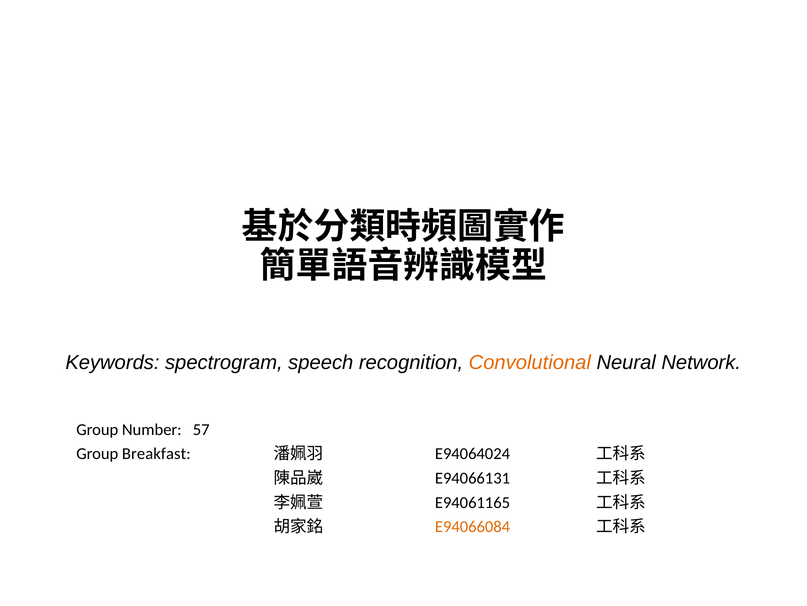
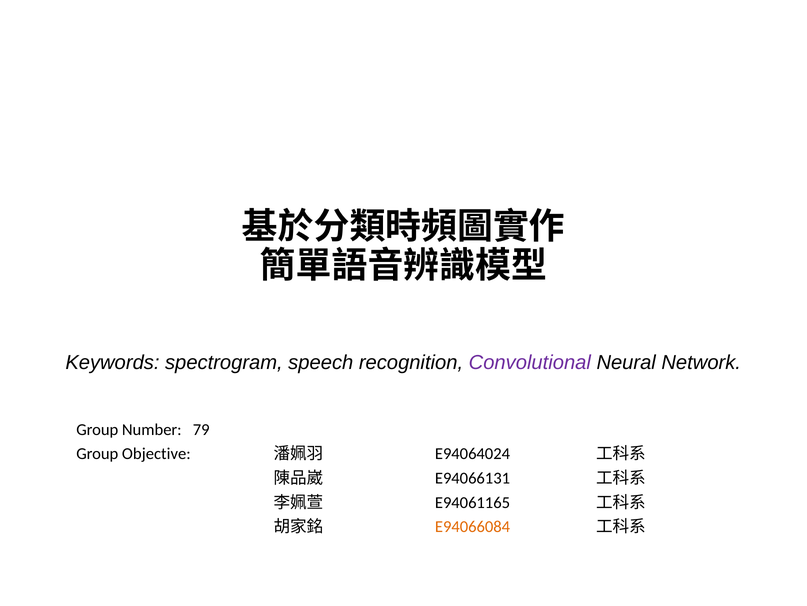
Convolutional colour: orange -> purple
57: 57 -> 79
Breakfast: Breakfast -> Objective
